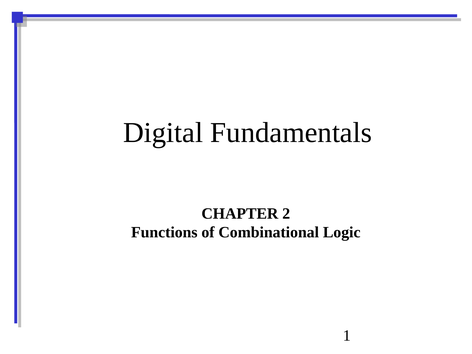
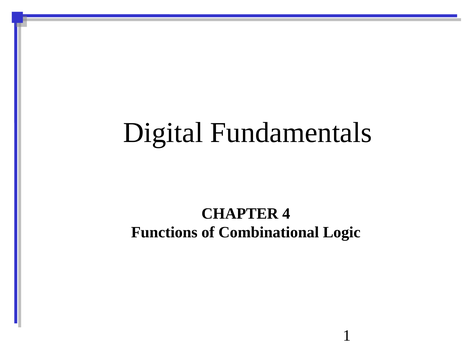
2: 2 -> 4
